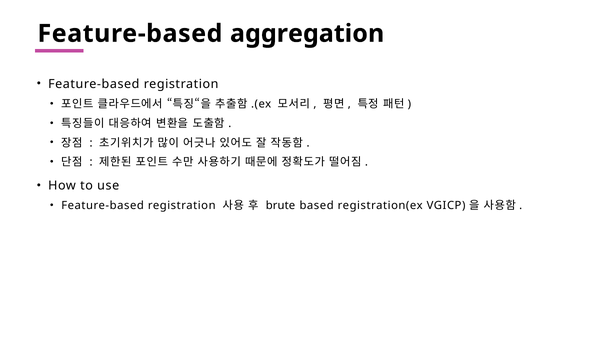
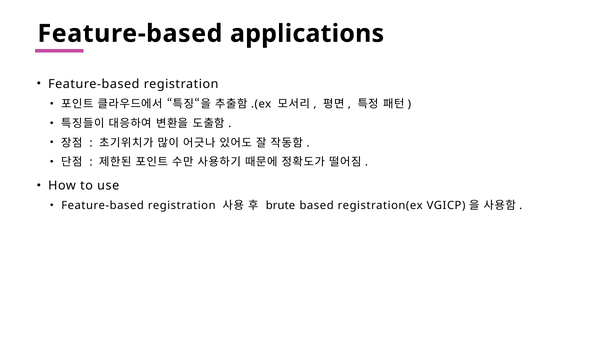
aggregation: aggregation -> applications
